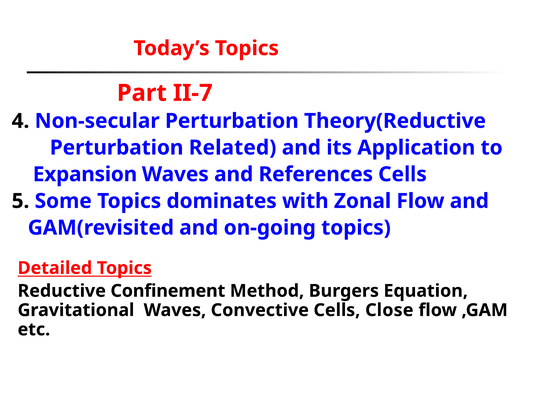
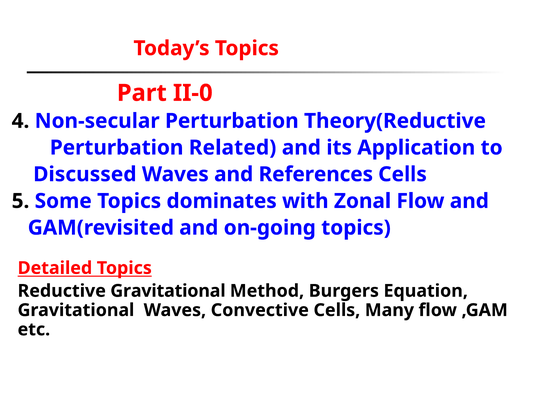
II-7: II-7 -> II-0
Expansion: Expansion -> Discussed
Reductive Confinement: Confinement -> Gravitational
Close: Close -> Many
